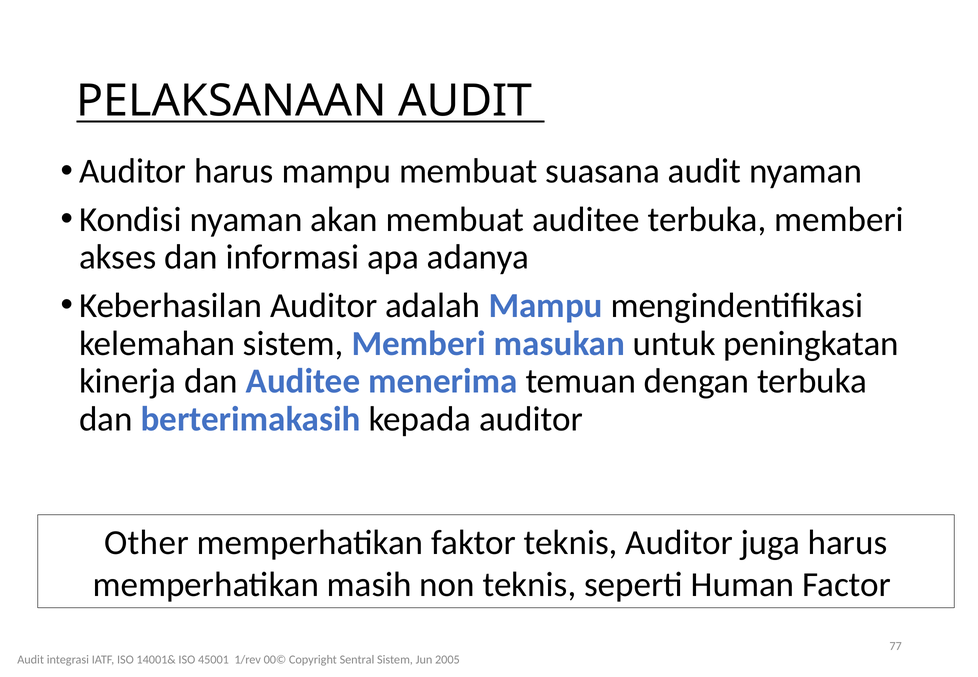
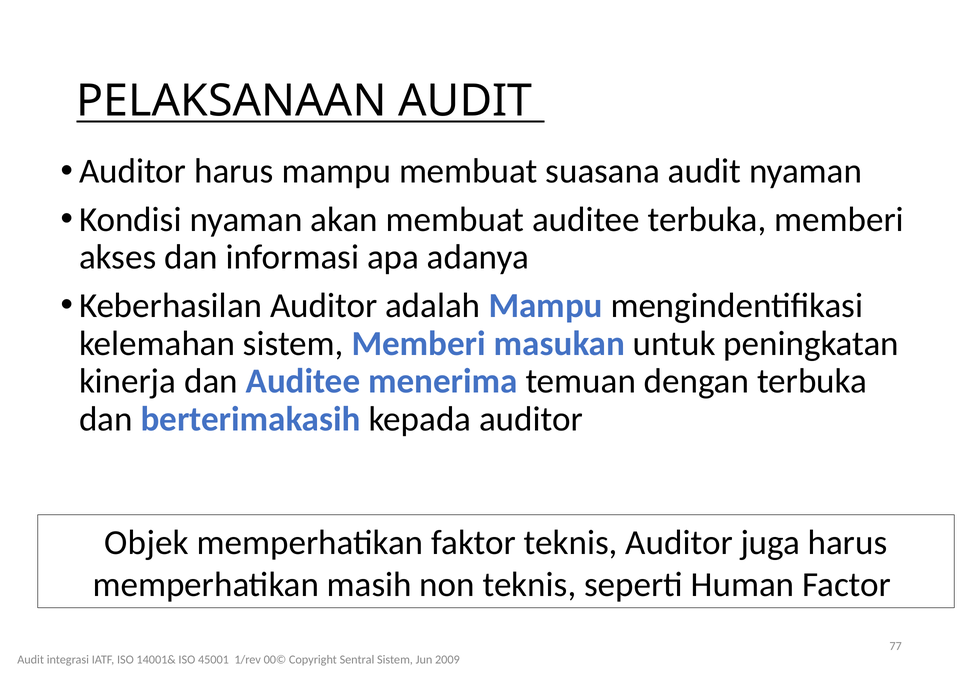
Other: Other -> Objek
2005: 2005 -> 2009
